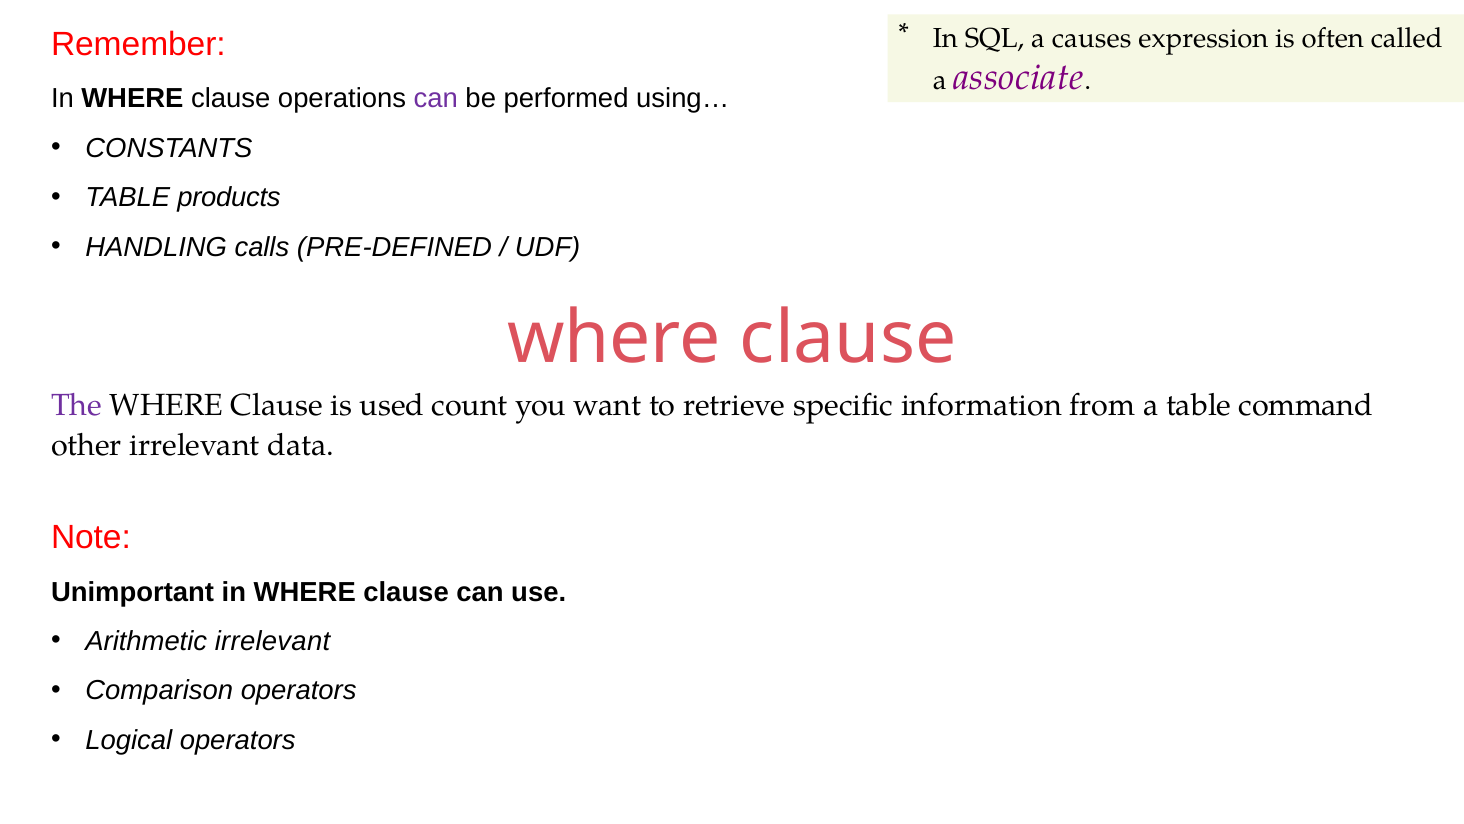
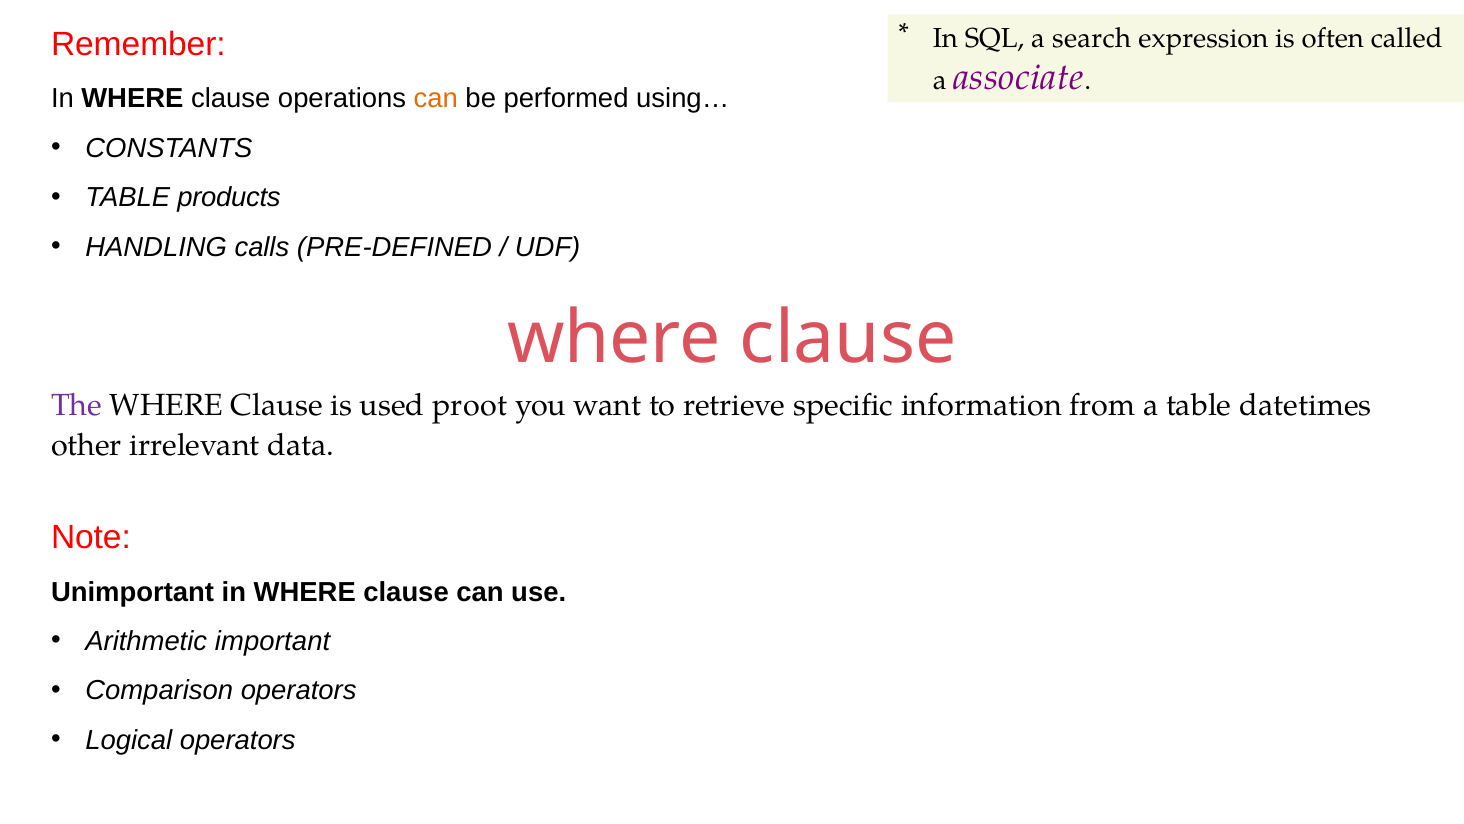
causes: causes -> search
can at (436, 99) colour: purple -> orange
count: count -> proot
command: command -> datetimes
Arithmetic irrelevant: irrelevant -> important
